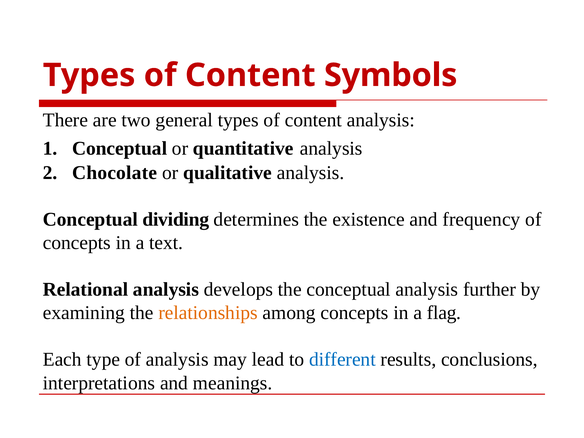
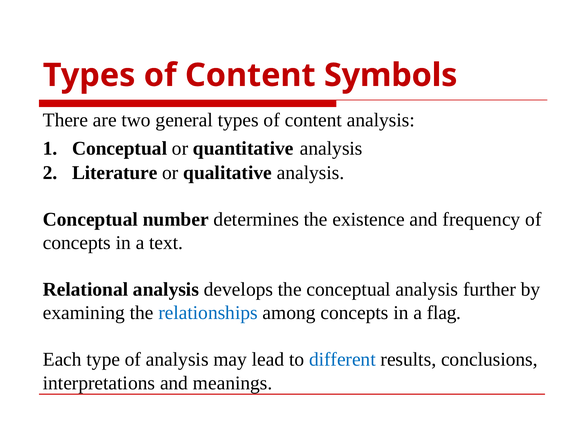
Chocolate: Chocolate -> Literature
dividing: dividing -> number
relationships colour: orange -> blue
